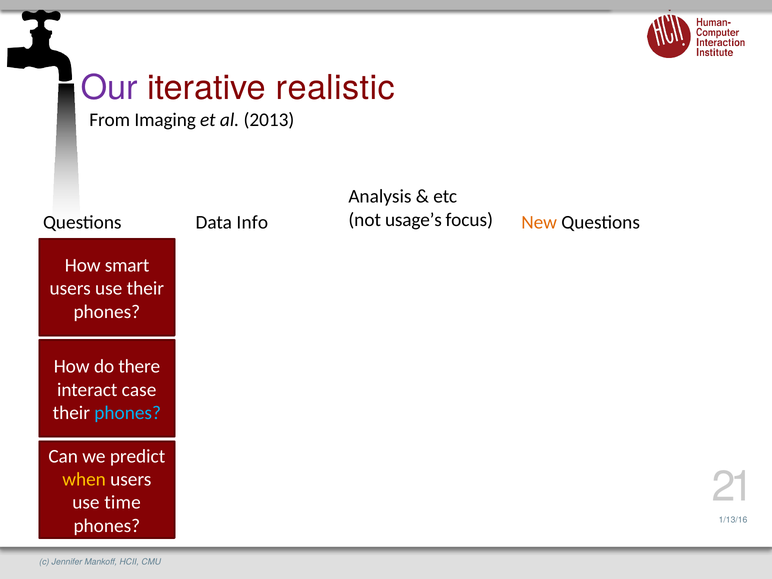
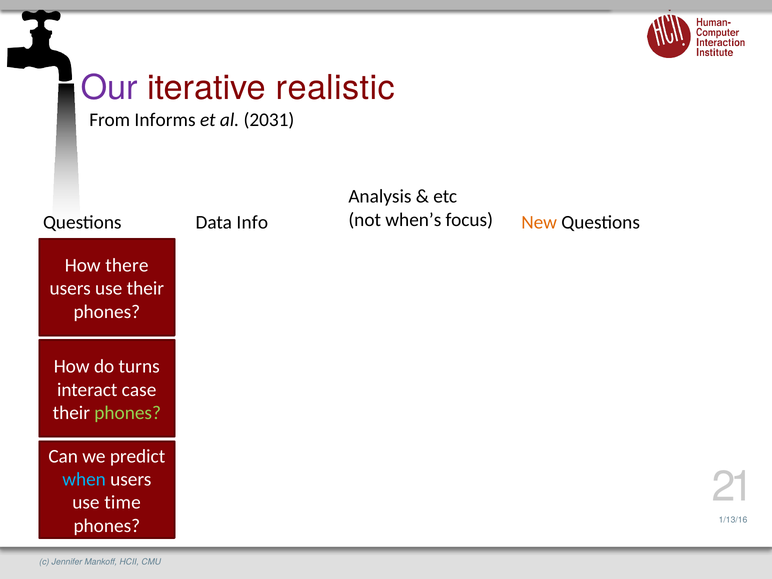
Imaging: Imaging -> Informs
2013: 2013 -> 2031
usage’s: usage’s -> when’s
smart: smart -> there
there: there -> turns
phones at (128, 413) colour: light blue -> light green
when colour: yellow -> light blue
